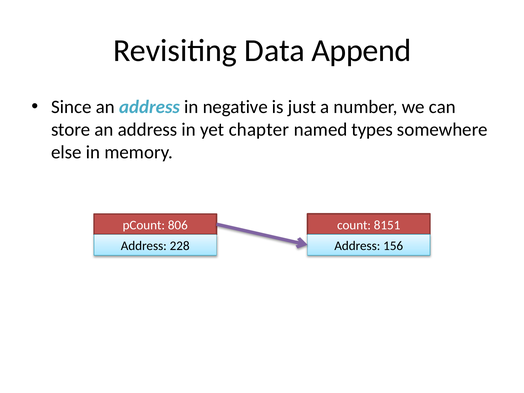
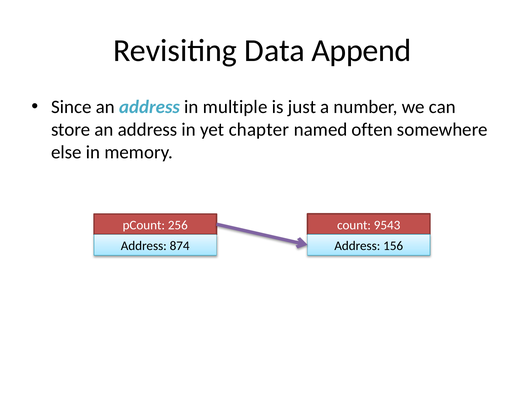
negative: negative -> multiple
types: types -> often
8151: 8151 -> 9543
806: 806 -> 256
228: 228 -> 874
